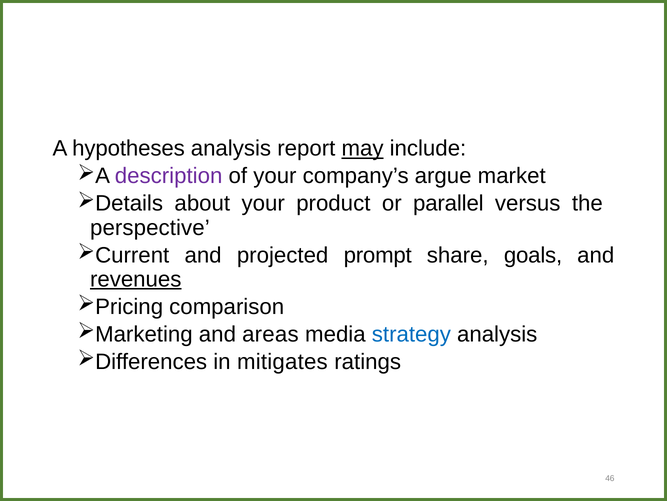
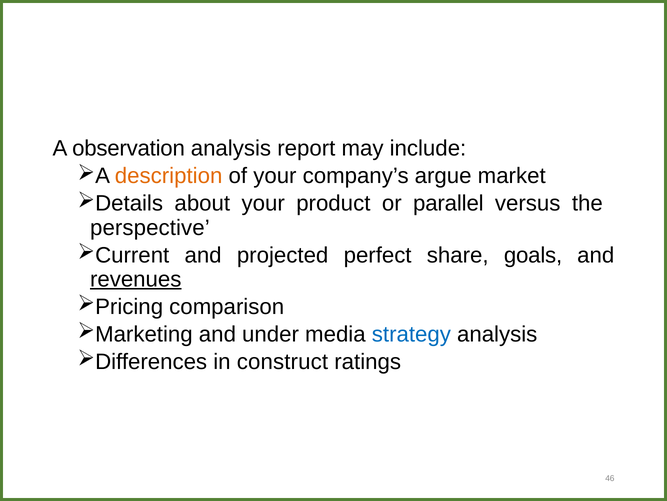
hypotheses: hypotheses -> observation
may underline: present -> none
description colour: purple -> orange
prompt: prompt -> perfect
areas: areas -> under
mitigates: mitigates -> construct
